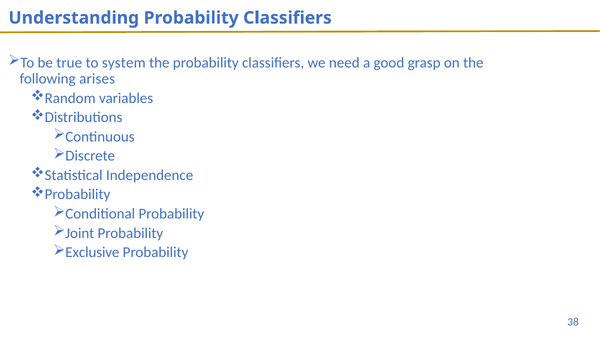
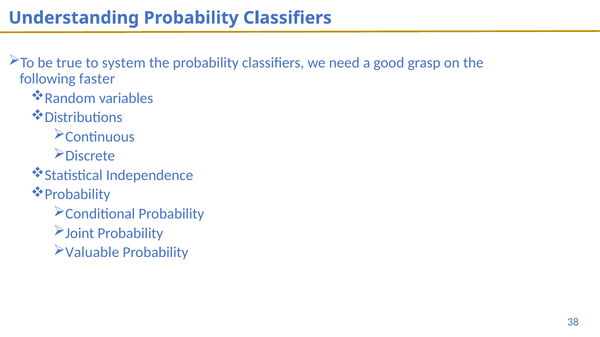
arises: arises -> faster
Exclusive: Exclusive -> Valuable
